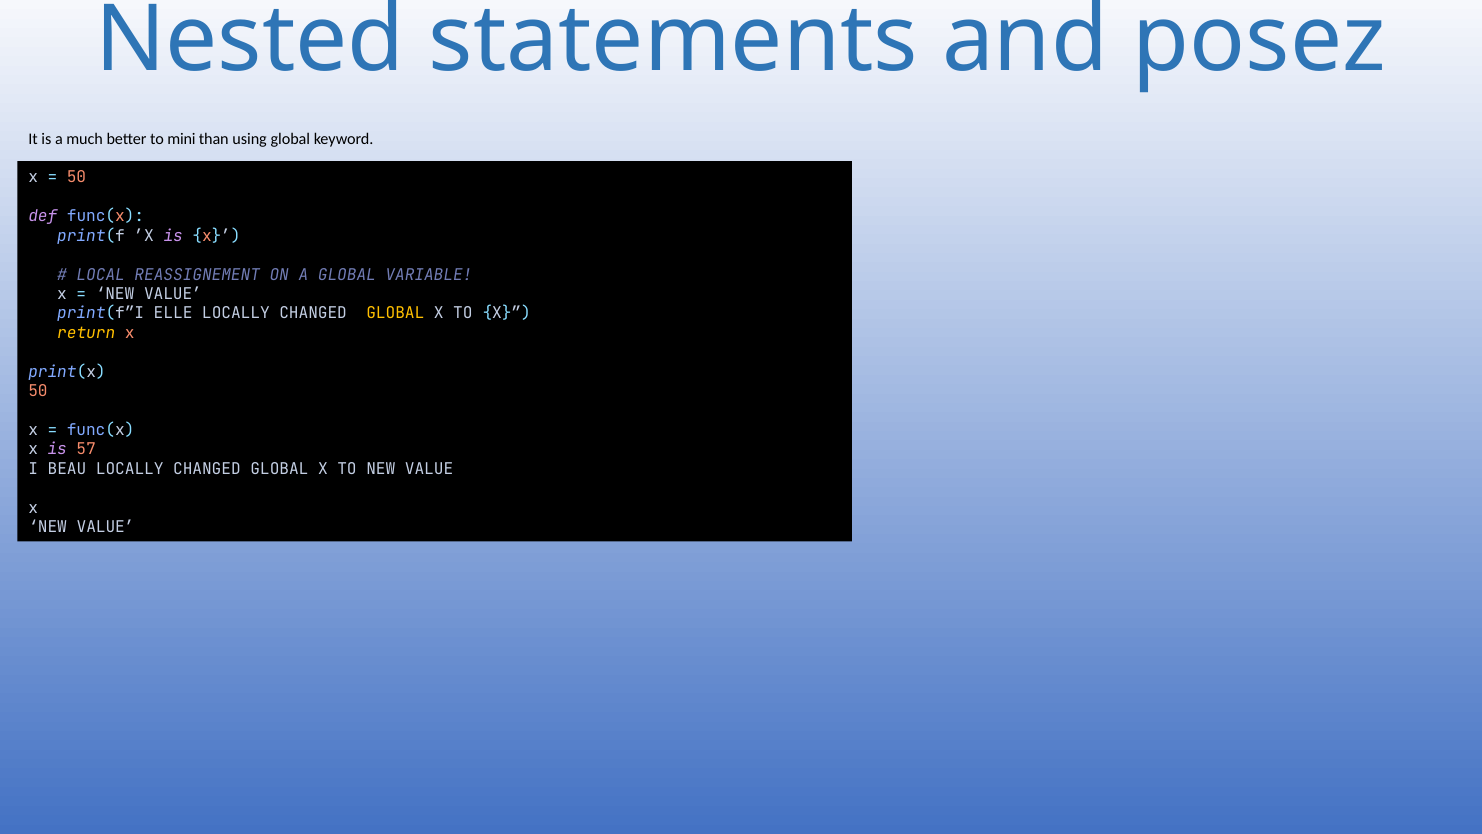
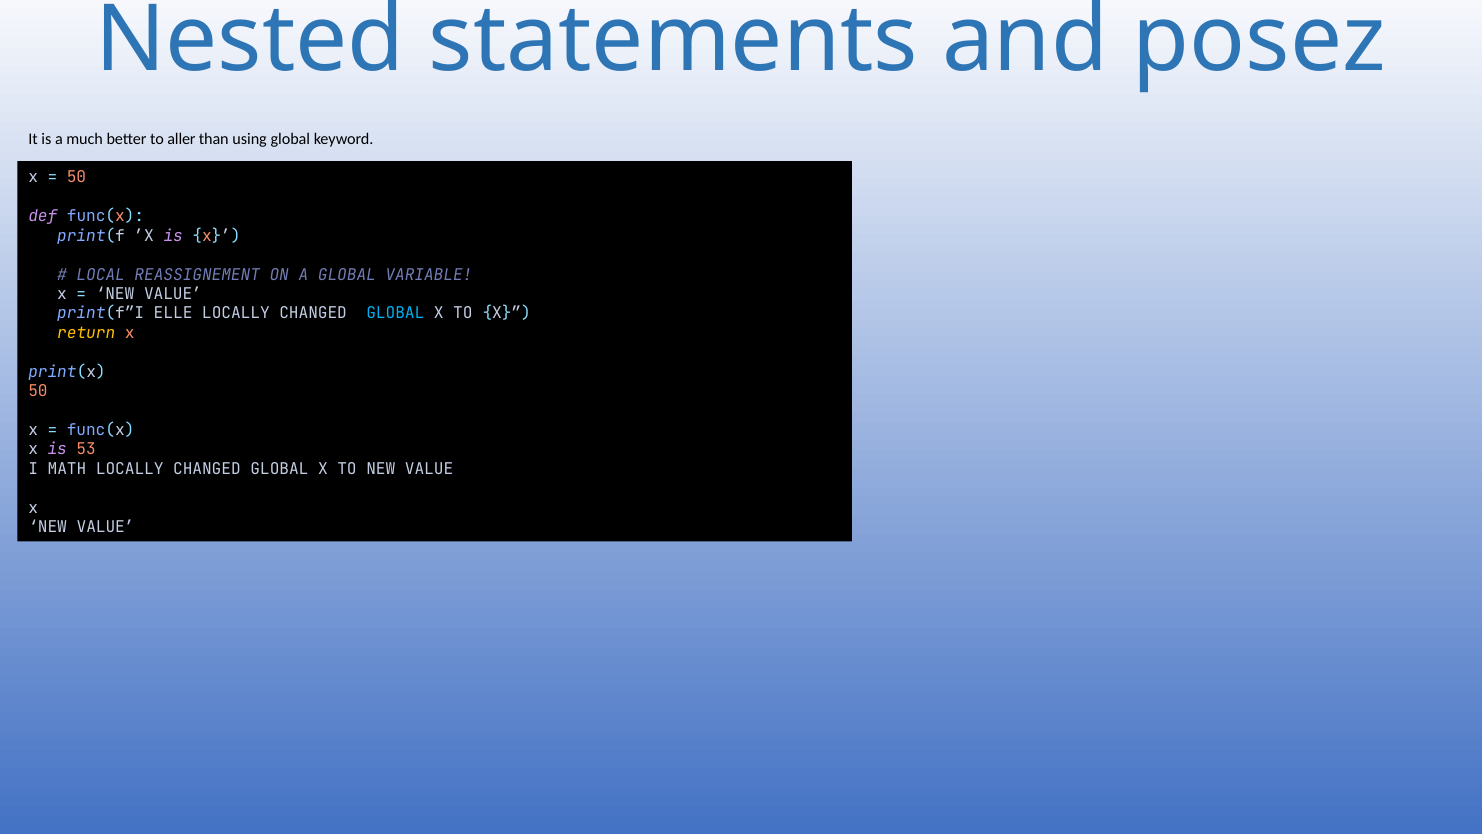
mini: mini -> aller
GLOBAL at (395, 313) colour: yellow -> light blue
57: 57 -> 53
BEAU: BEAU -> MATH
